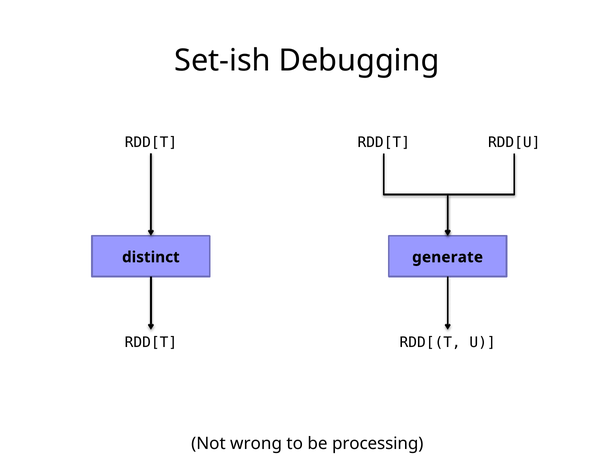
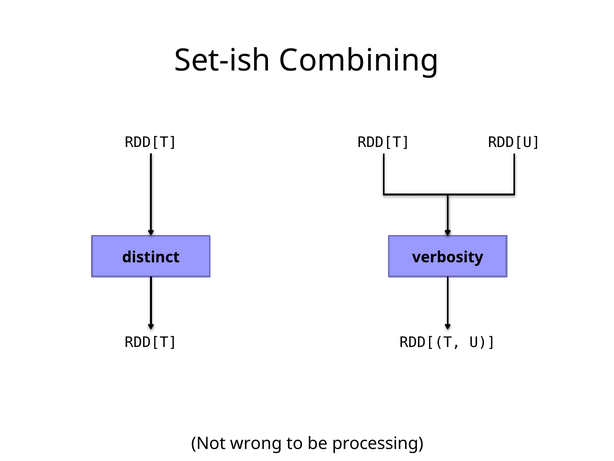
Debugging: Debugging -> Combining
generate: generate -> verbosity
